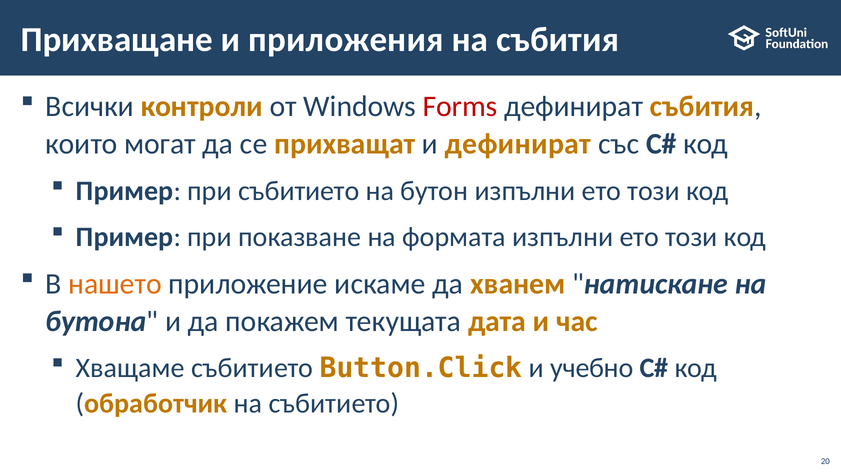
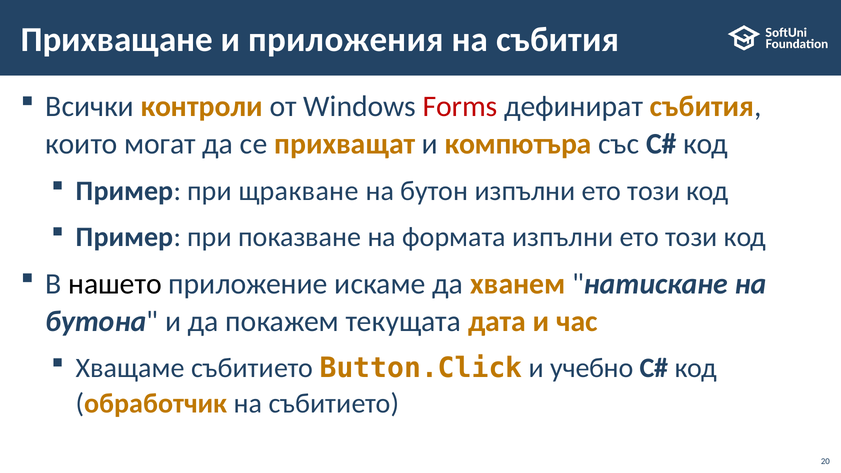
и дефинират: дефинират -> компютъра
при събитието: събитието -> щракване
нашето colour: orange -> black
